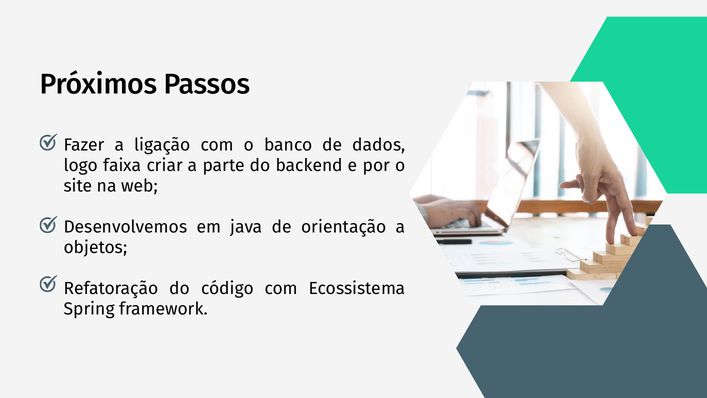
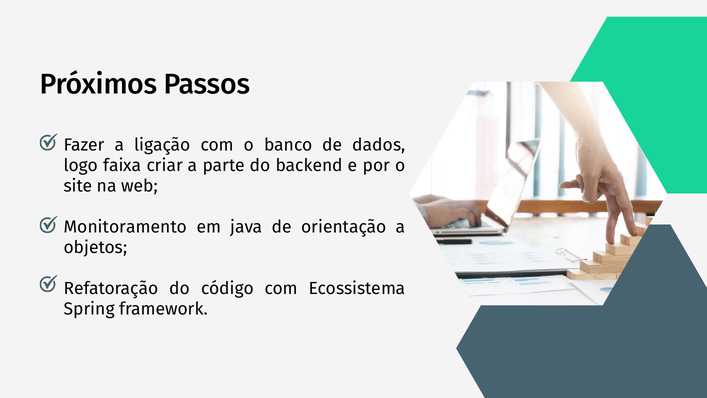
Desenvolvemos: Desenvolvemos -> Monitoramento
